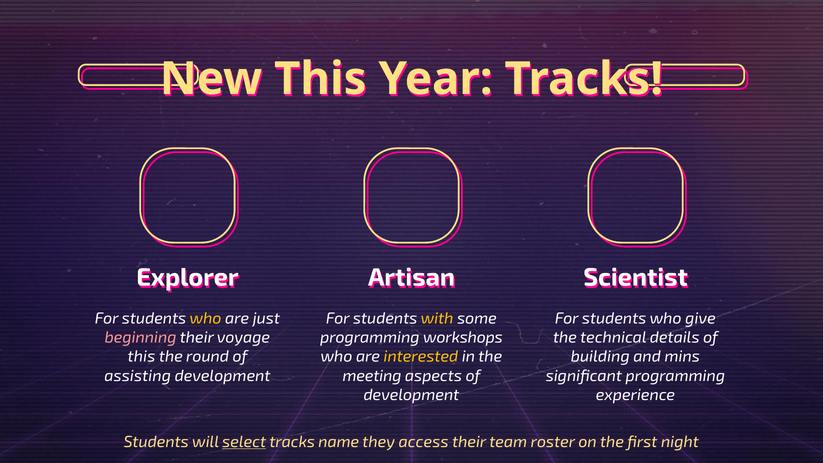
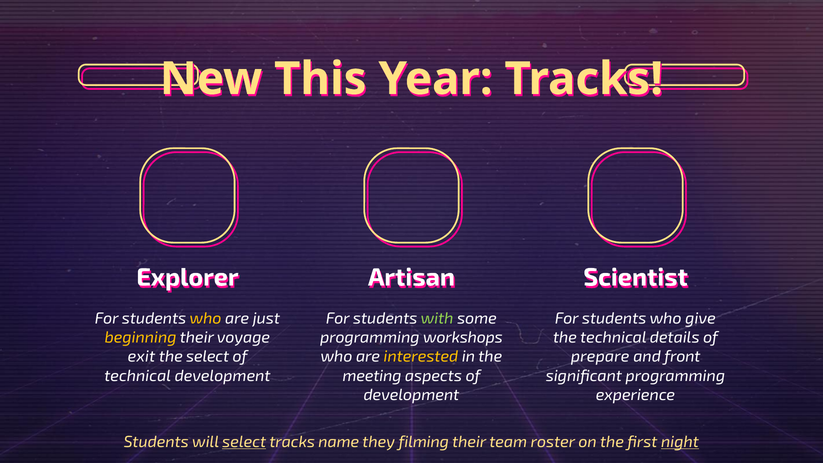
with colour: yellow -> light green
beginning colour: pink -> yellow
this at (141, 357): this -> exit
the round: round -> select
building: building -> prepare
mins: mins -> front
assisting at (138, 376): assisting -> technical
access: access -> filming
night underline: none -> present
